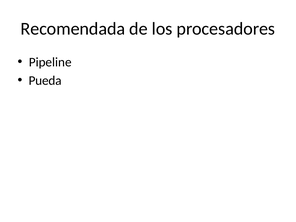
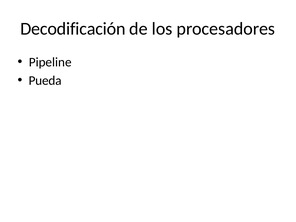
Recomendada: Recomendada -> Decodificación
